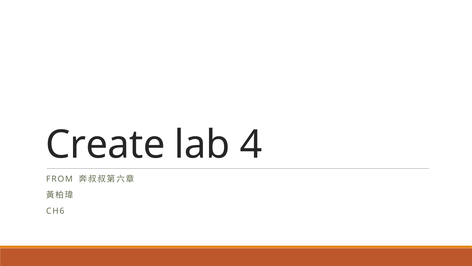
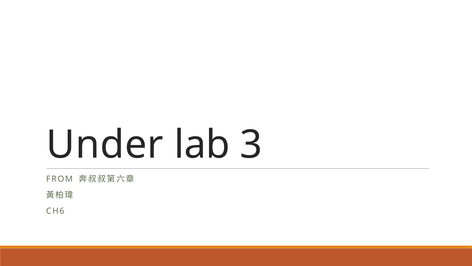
Create: Create -> Under
4: 4 -> 3
